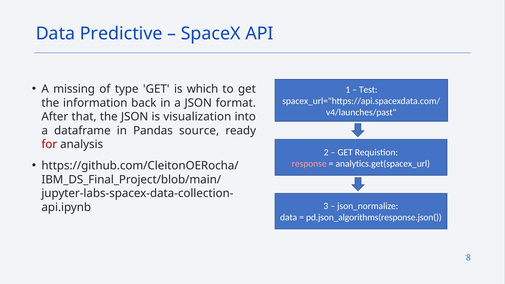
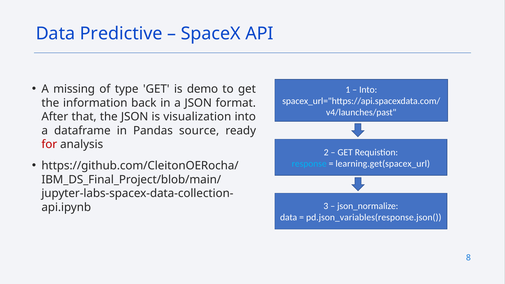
which: which -> demo
Test at (368, 90): Test -> Into
response colour: pink -> light blue
analytics.get(spacex_url: analytics.get(spacex_url -> learning.get(spacex_url
pd.json_algorithms(response.json(: pd.json_algorithms(response.json( -> pd.json_variables(response.json(
